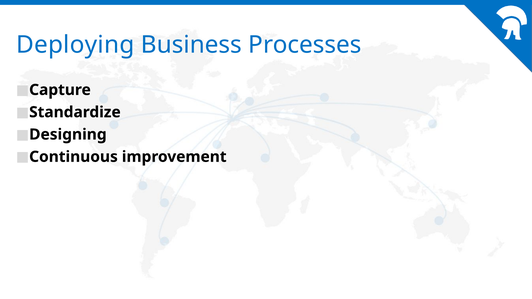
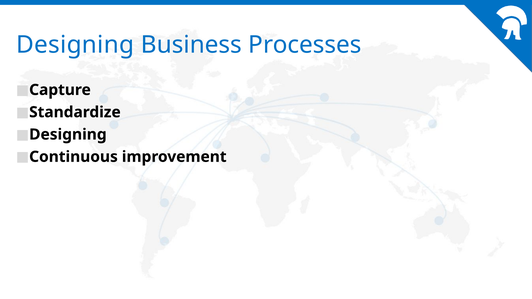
Deploying at (75, 45): Deploying -> Designing
